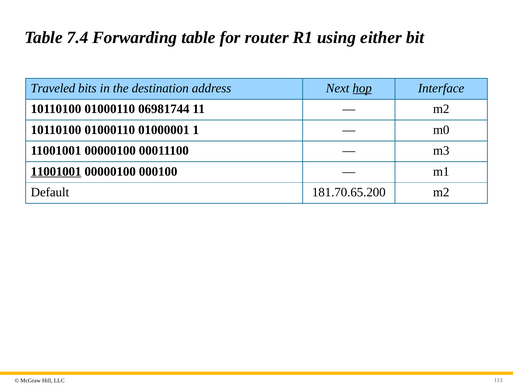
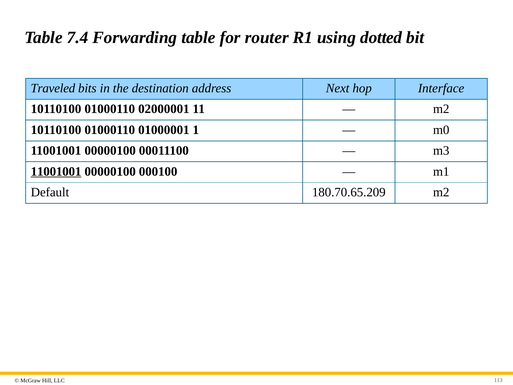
either: either -> dotted
hop underline: present -> none
06981744: 06981744 -> 02000001
181.70.65.200: 181.70.65.200 -> 180.70.65.209
